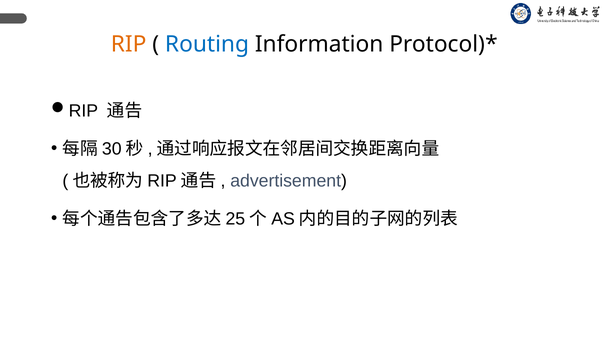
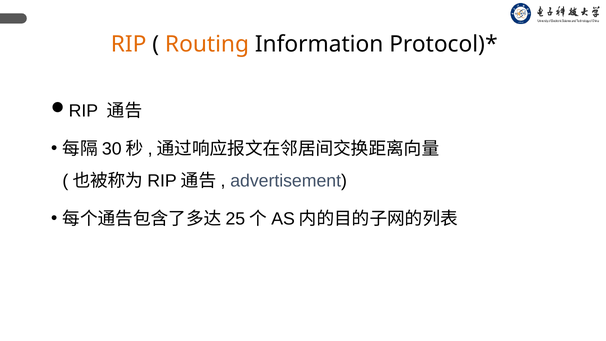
Routing colour: blue -> orange
